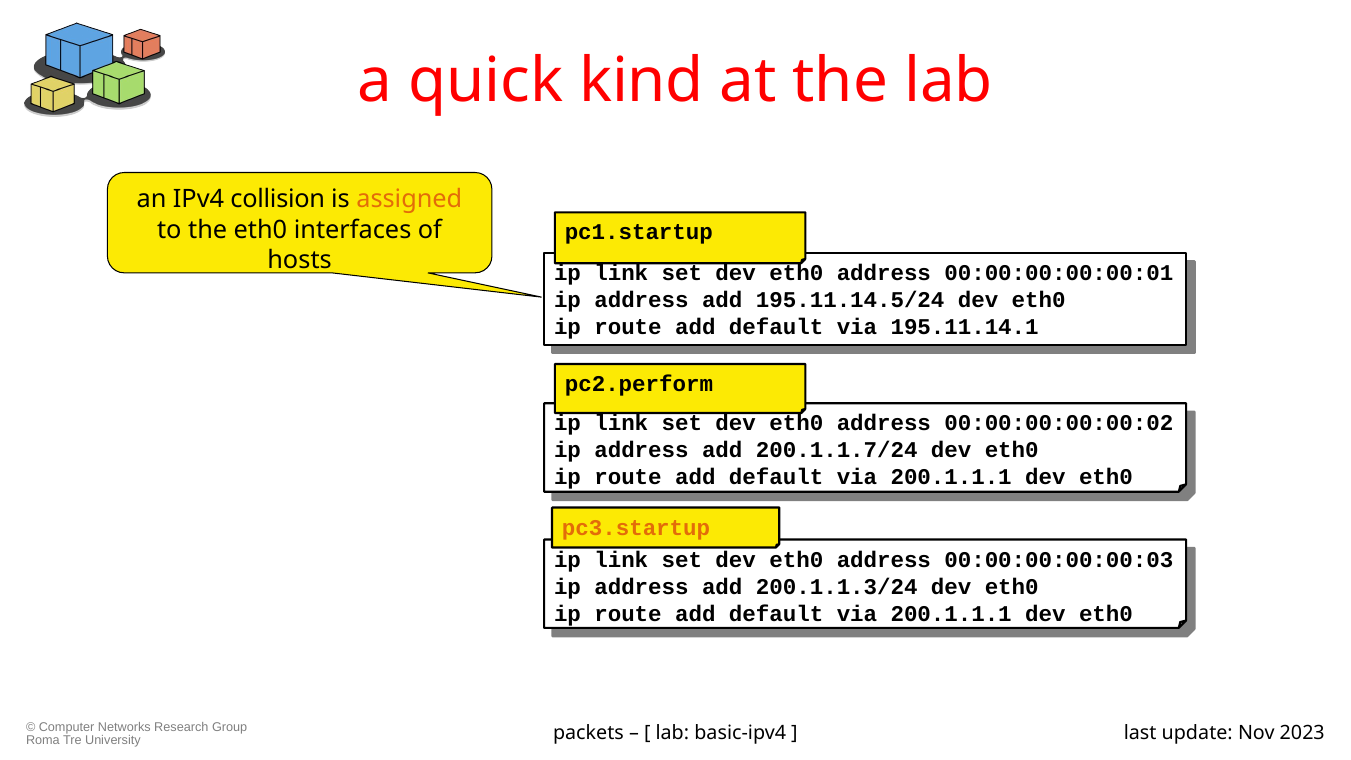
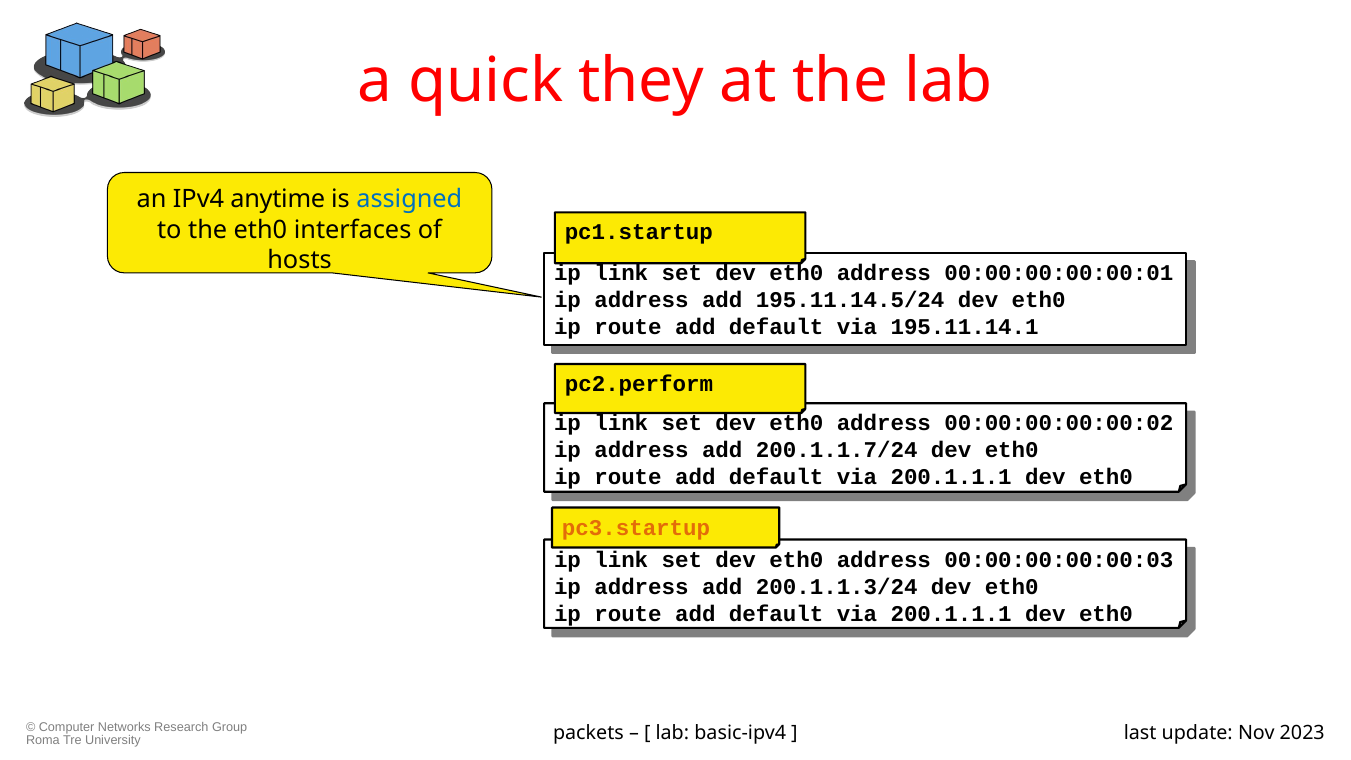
kind: kind -> they
collision: collision -> anytime
assigned colour: orange -> blue
